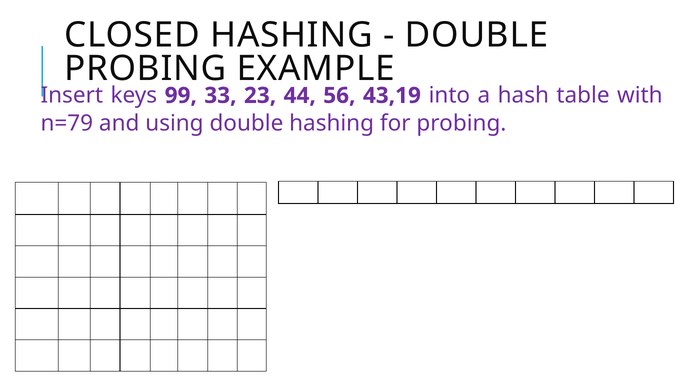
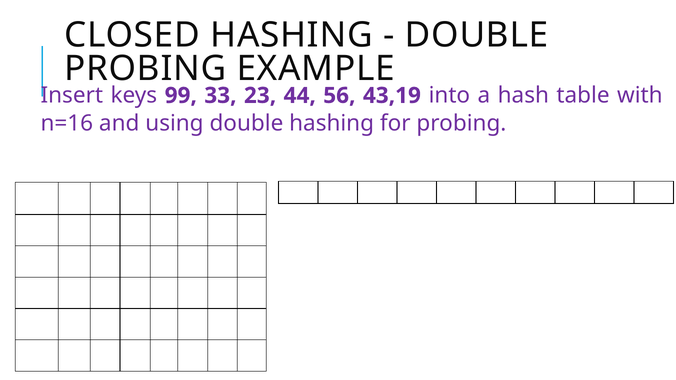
n=79: n=79 -> n=16
